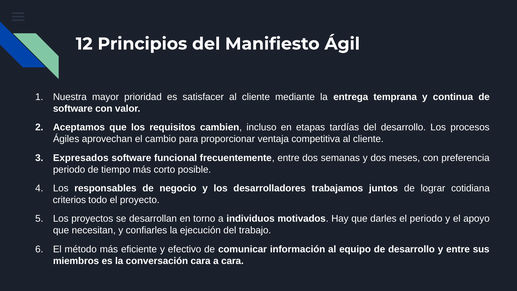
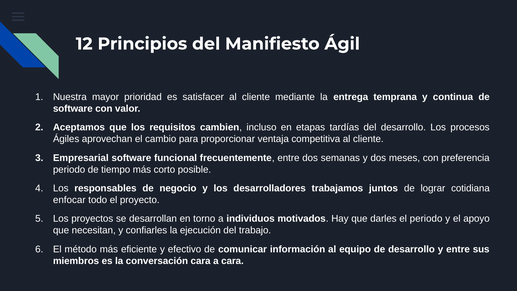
Expresados: Expresados -> Empresarial
criterios: criterios -> enfocar
